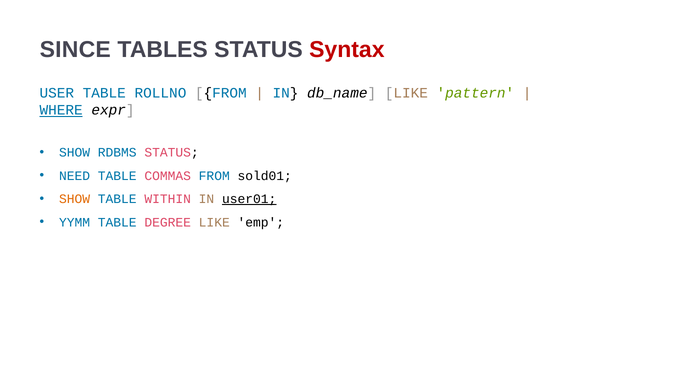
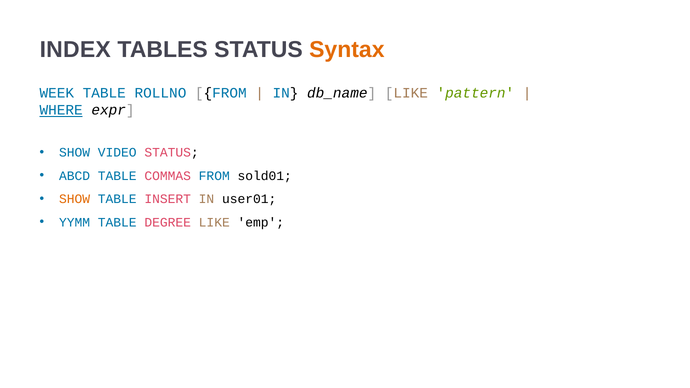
SINCE: SINCE -> INDEX
Syntax colour: red -> orange
USER: USER -> WEEK
RDBMS: RDBMS -> VIDEO
NEED: NEED -> ABCD
WITHIN: WITHIN -> INSERT
user01 underline: present -> none
